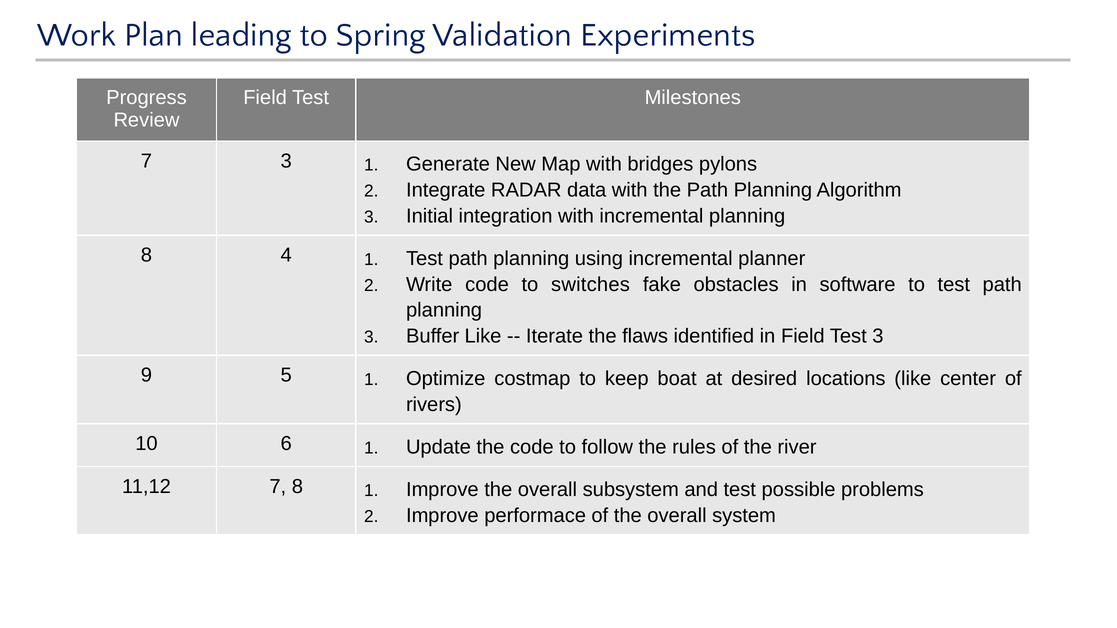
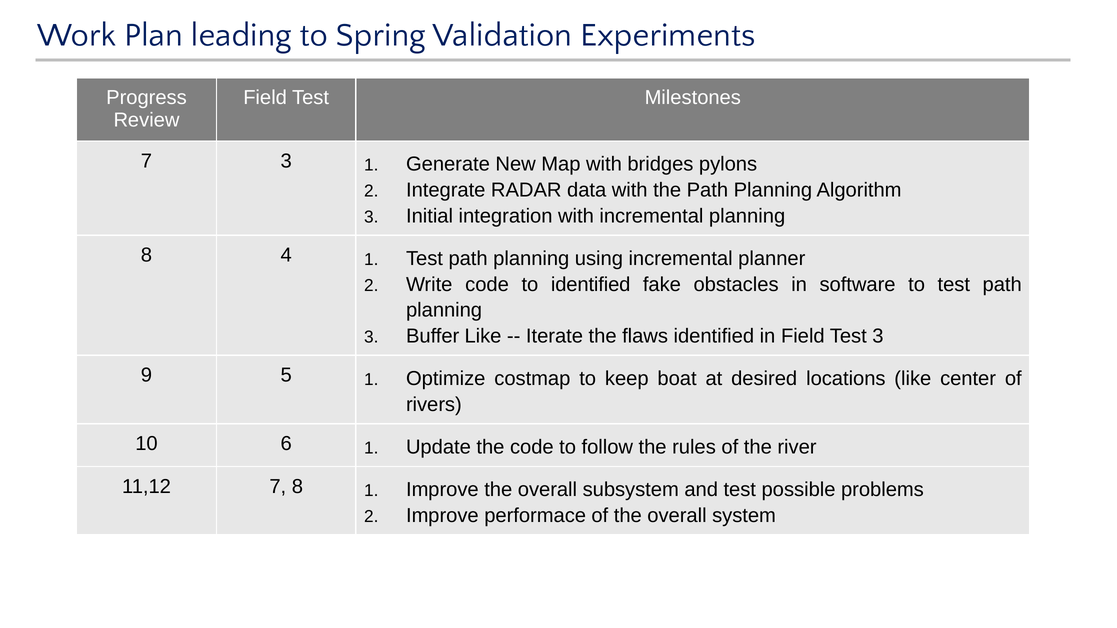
to switches: switches -> identified
